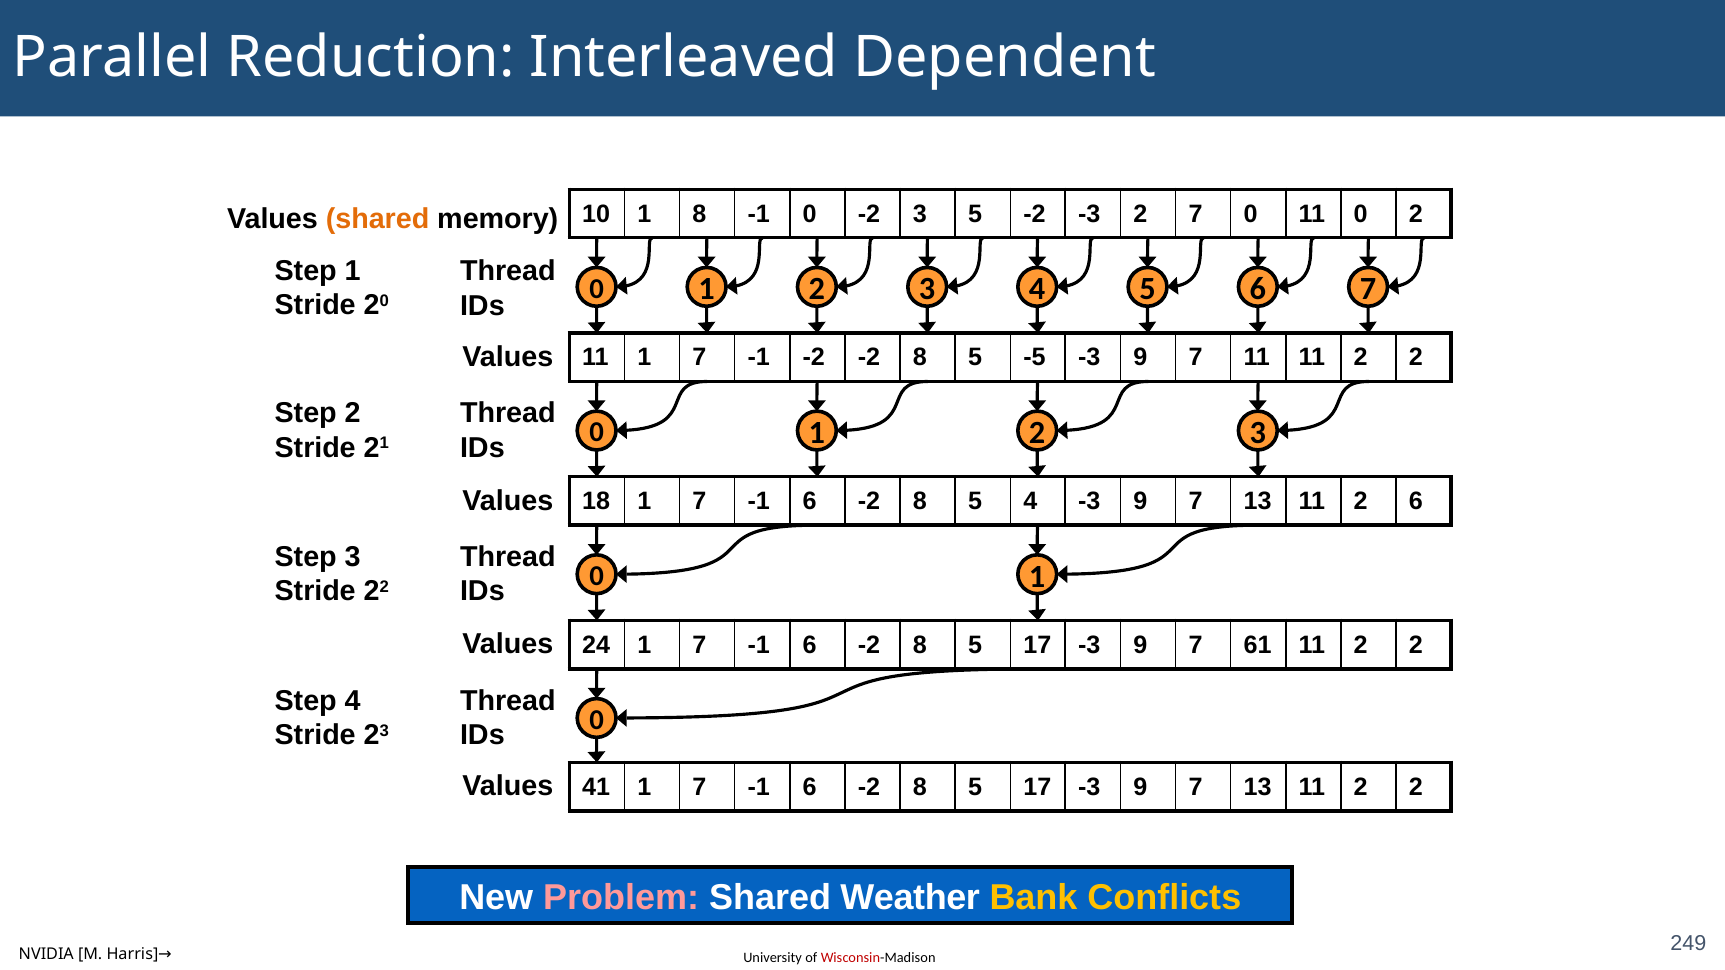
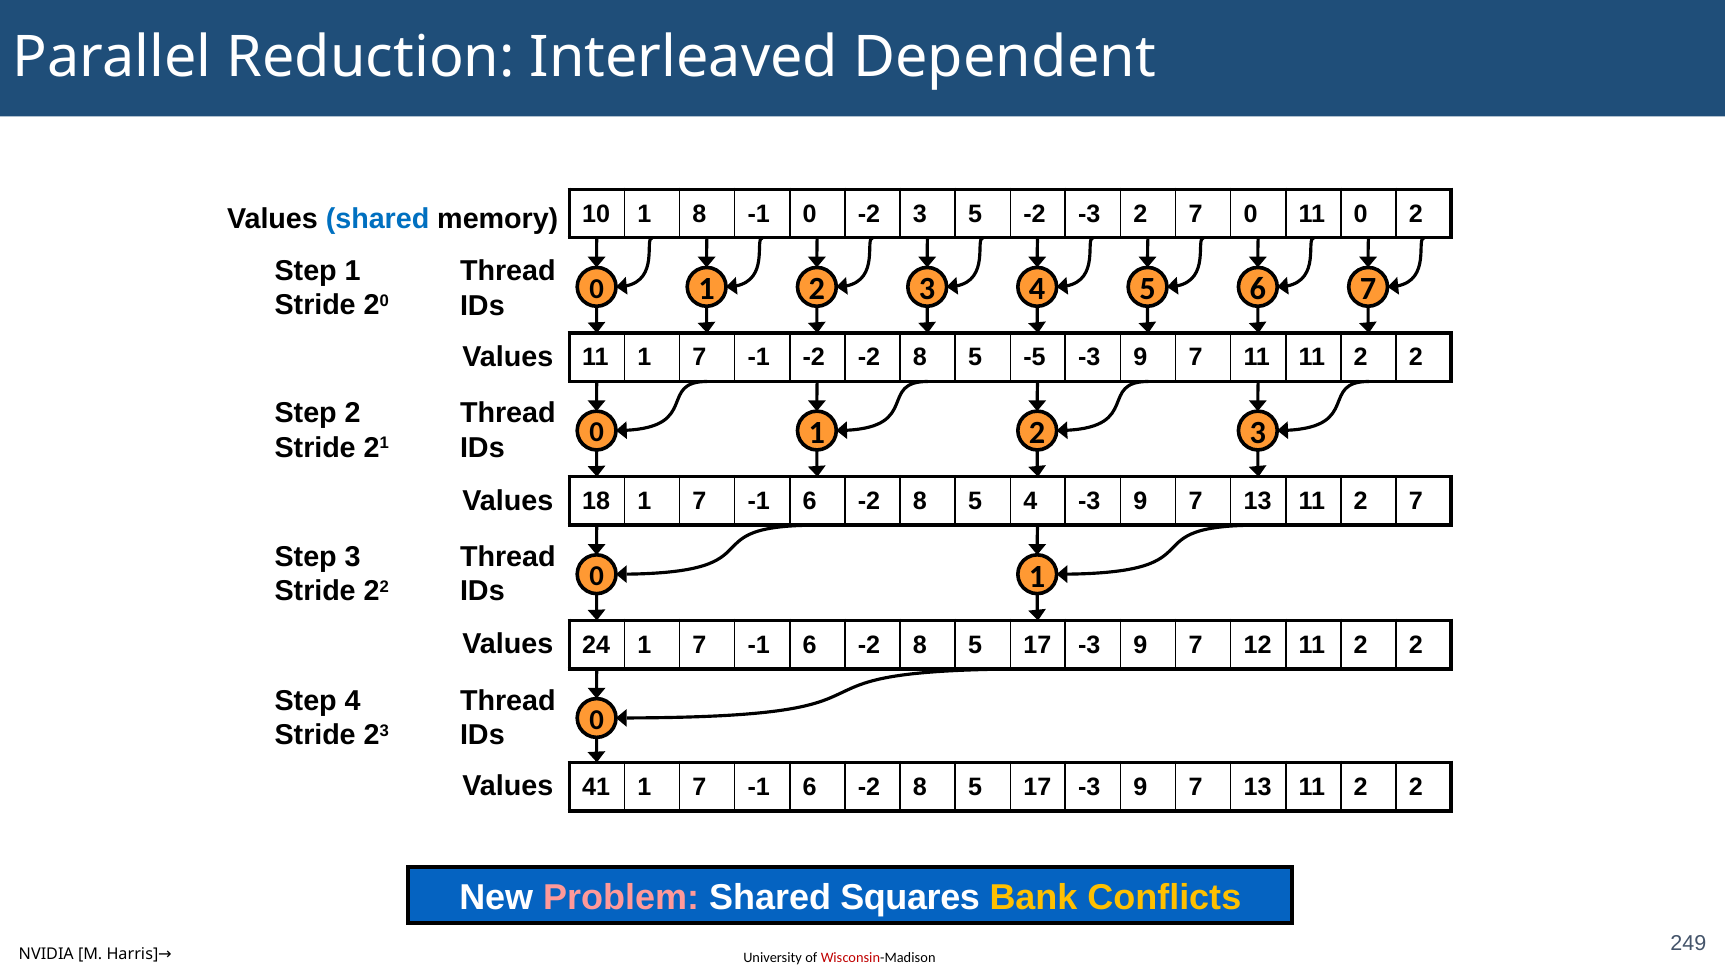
shared at (378, 219) colour: orange -> blue
11 2 6: 6 -> 7
61: 61 -> 12
Weather: Weather -> Squares
